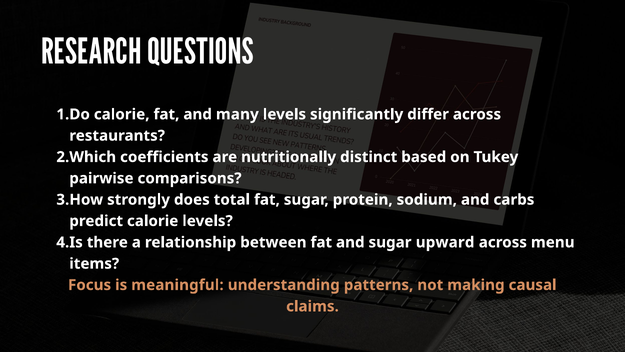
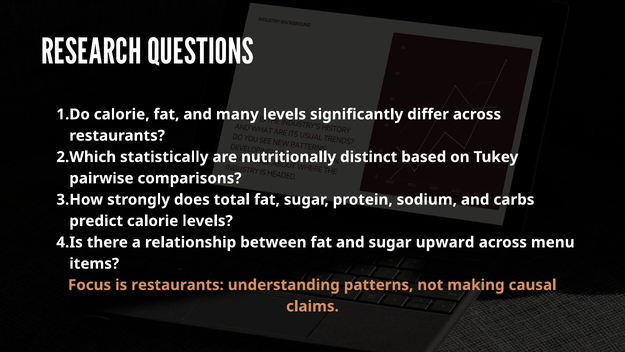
coefficients: coefficients -> statistically
is meaningful: meaningful -> restaurants
